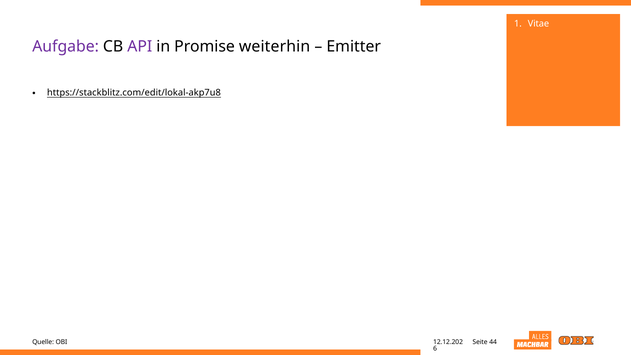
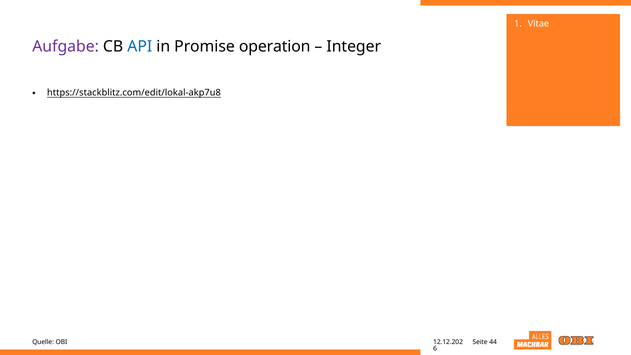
API colour: purple -> blue
weiterhin: weiterhin -> operation
Emitter: Emitter -> Integer
